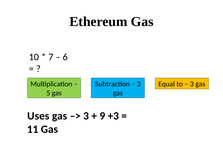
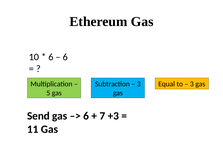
7 at (51, 57): 7 -> 6
Uses: Uses -> Send
3 at (86, 116): 3 -> 6
9: 9 -> 7
